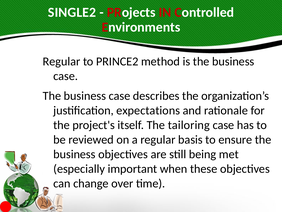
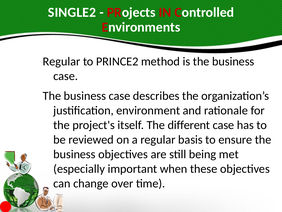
expectations: expectations -> environment
tailoring: tailoring -> different
